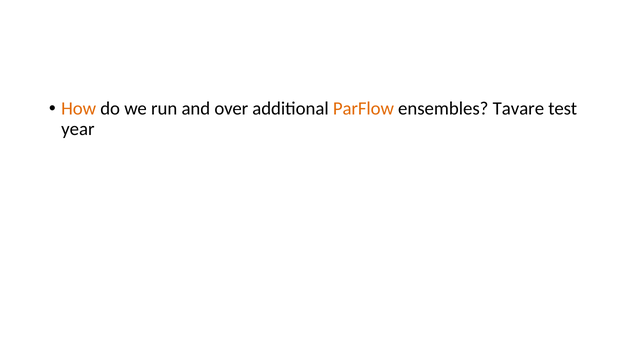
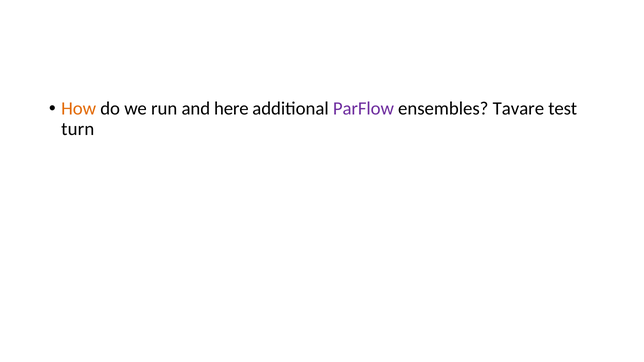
over: over -> here
ParFlow colour: orange -> purple
year: year -> turn
